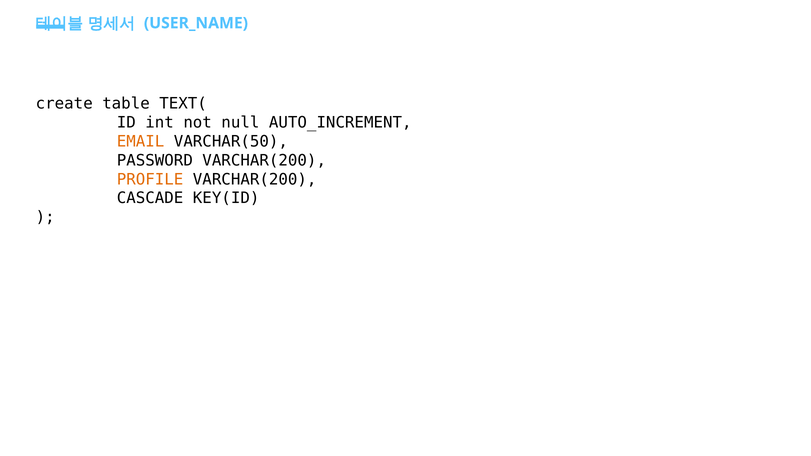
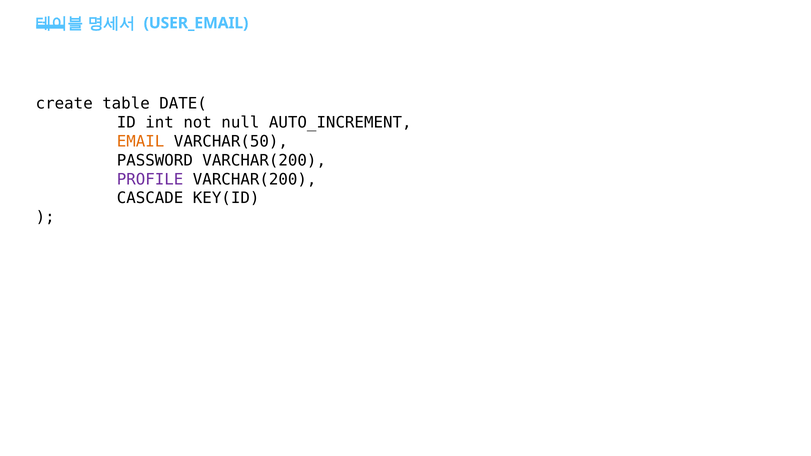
USER_NAME: USER_NAME -> USER_EMAIL
TEXT(: TEXT( -> DATE(
PROFILE colour: orange -> purple
